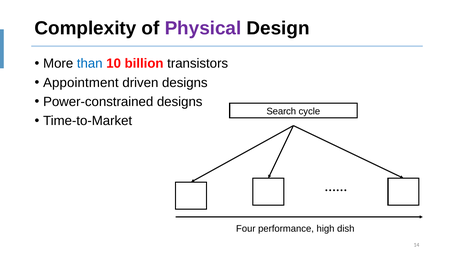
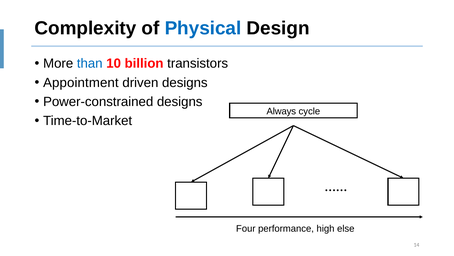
Physical colour: purple -> blue
Search: Search -> Always
dish: dish -> else
